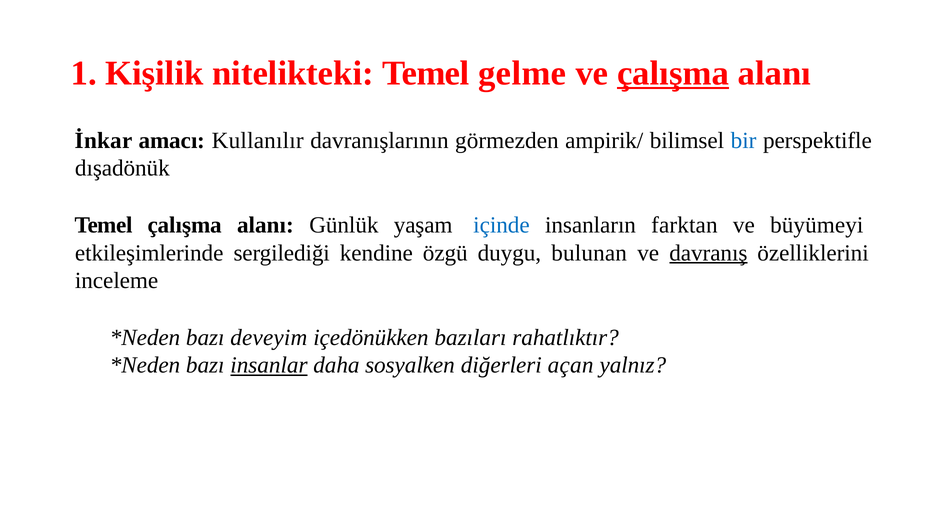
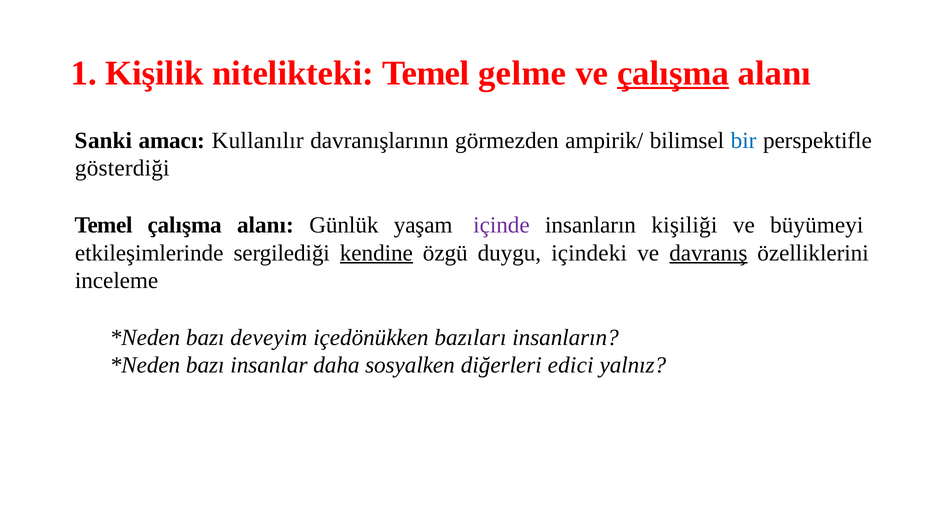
İnkar: İnkar -> Sanki
dışadönük: dışadönük -> gösterdiği
içinde colour: blue -> purple
farktan: farktan -> kişiliği
kendine underline: none -> present
bulunan: bulunan -> içindeki
bazıları rahatlıktır: rahatlıktır -> insanların
insanlar underline: present -> none
açan: açan -> edici
